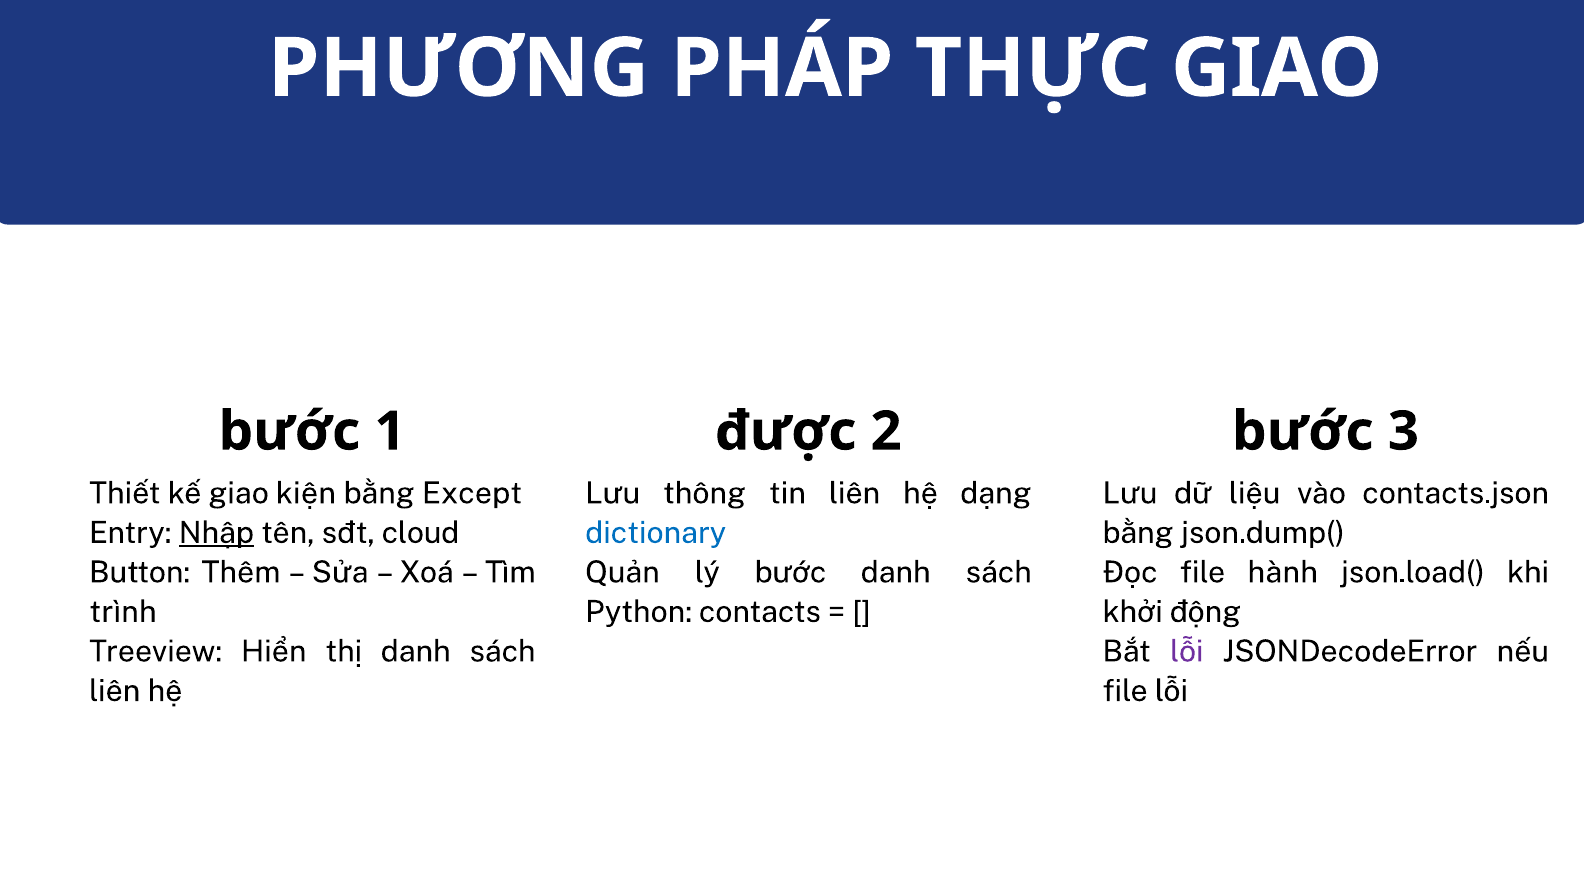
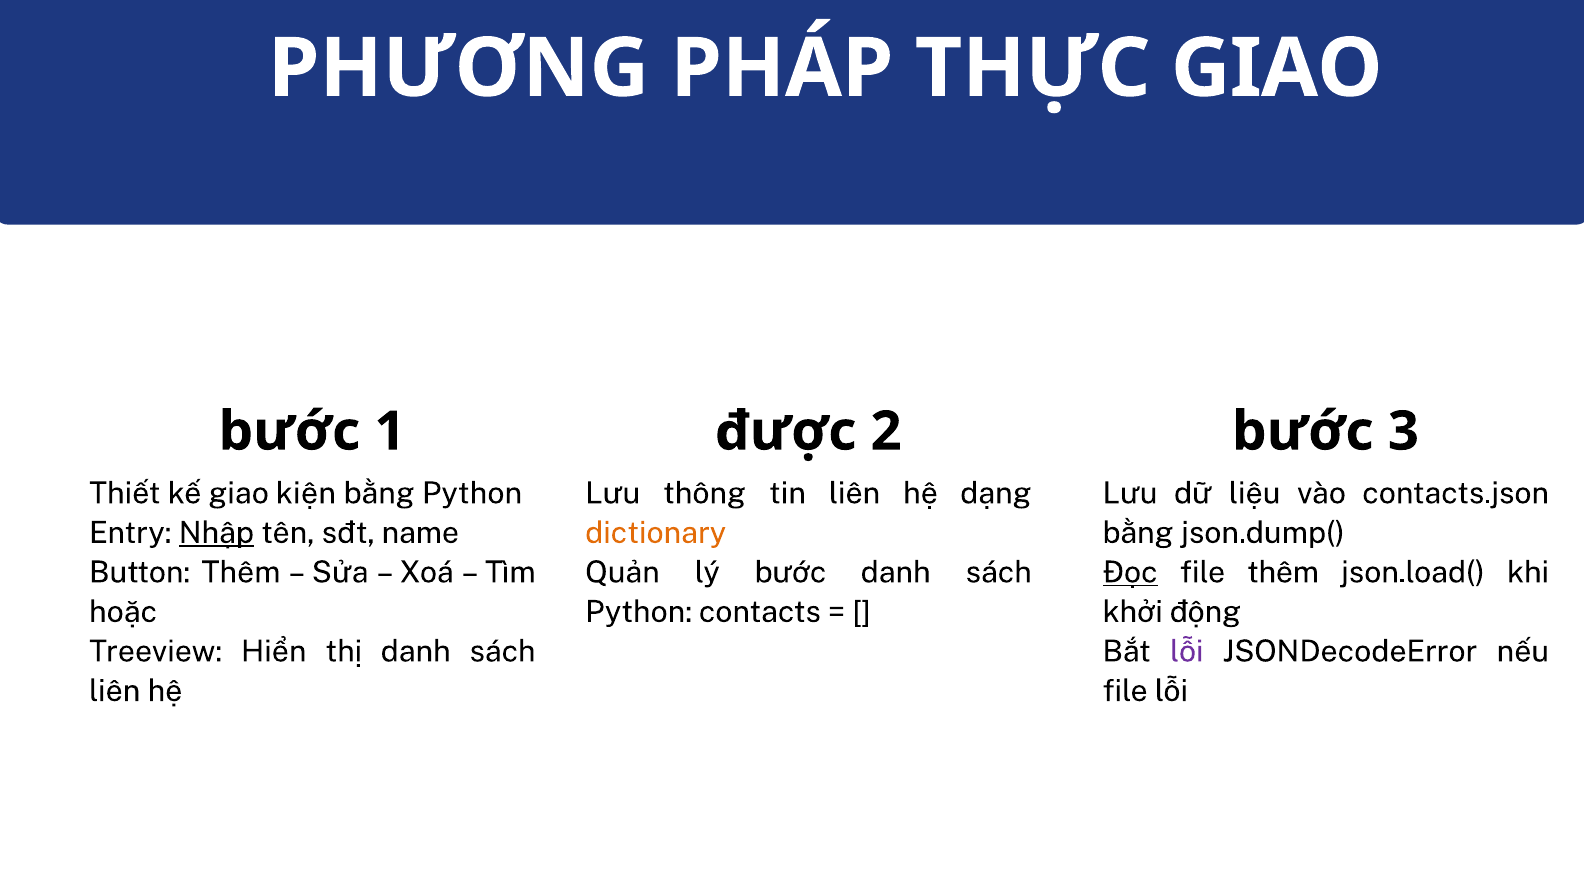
bằng Except: Except -> Python
cloud: cloud -> name
dictionary colour: blue -> orange
Đọc underline: none -> present
file hành: hành -> thêm
trình: trình -> hoặc
